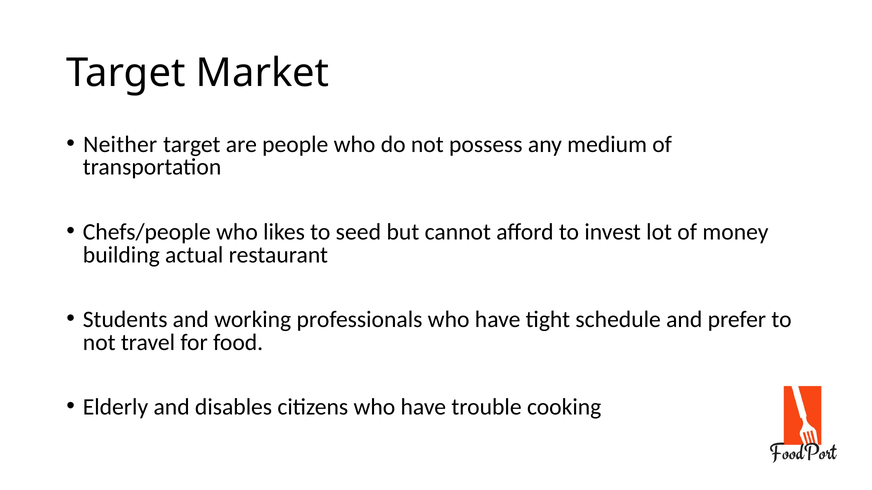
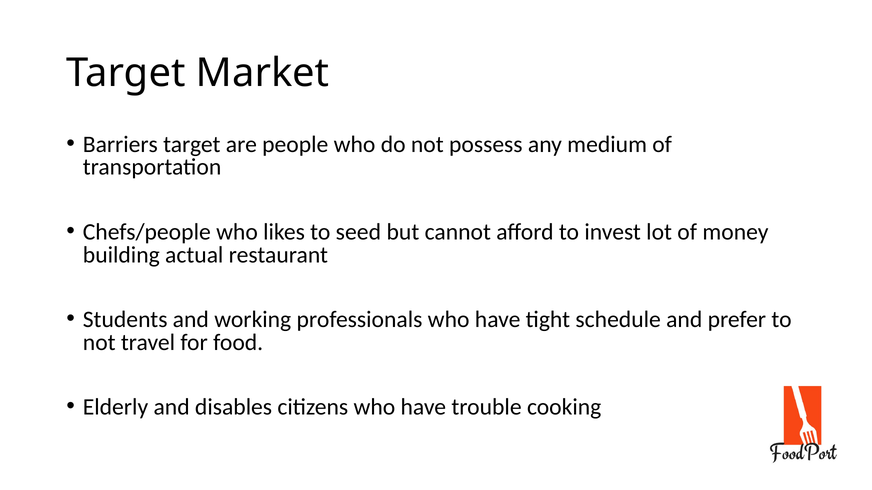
Neither: Neither -> Barriers
